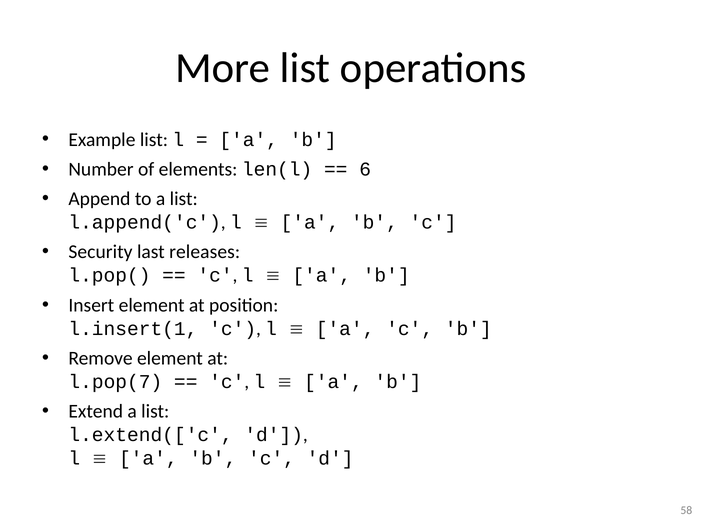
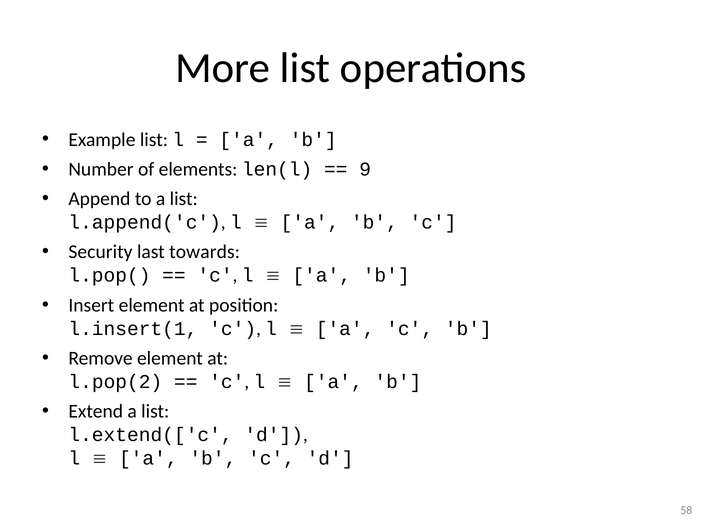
6: 6 -> 9
releases: releases -> towards
l.pop(7: l.pop(7 -> l.pop(2
